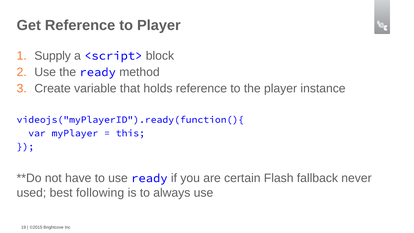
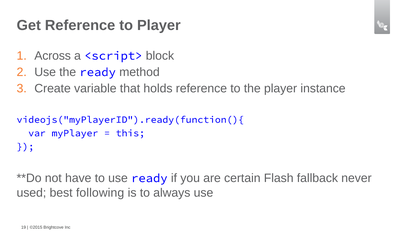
Supply: Supply -> Across
